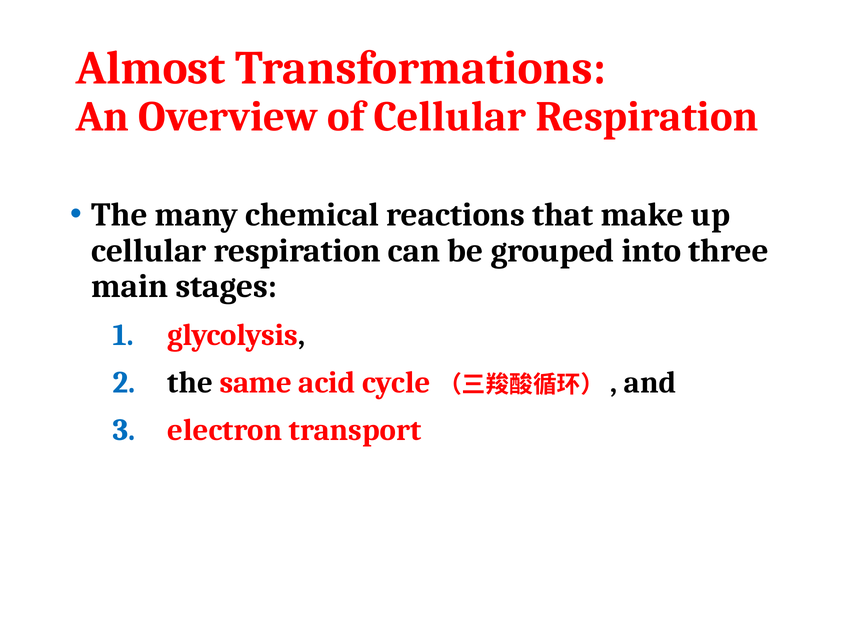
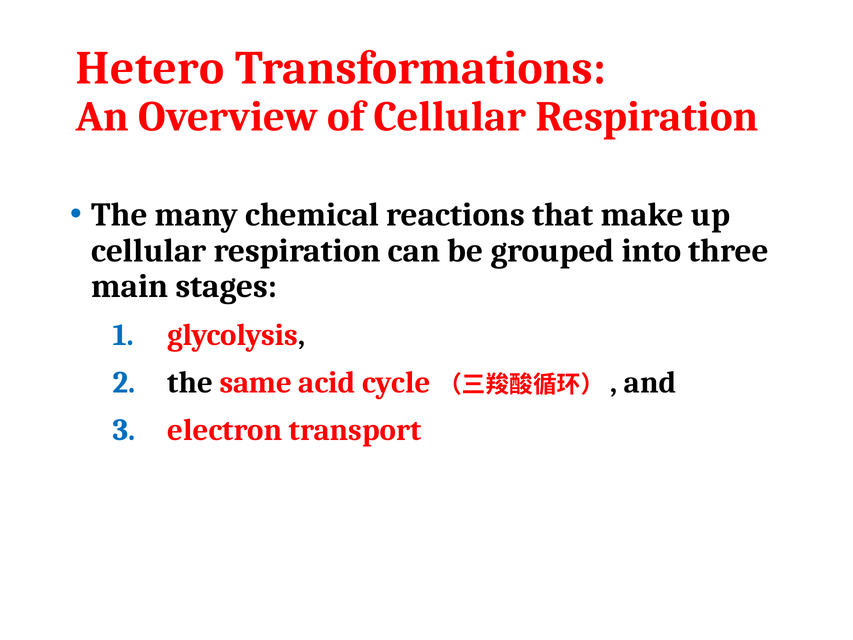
Almost: Almost -> Hetero
